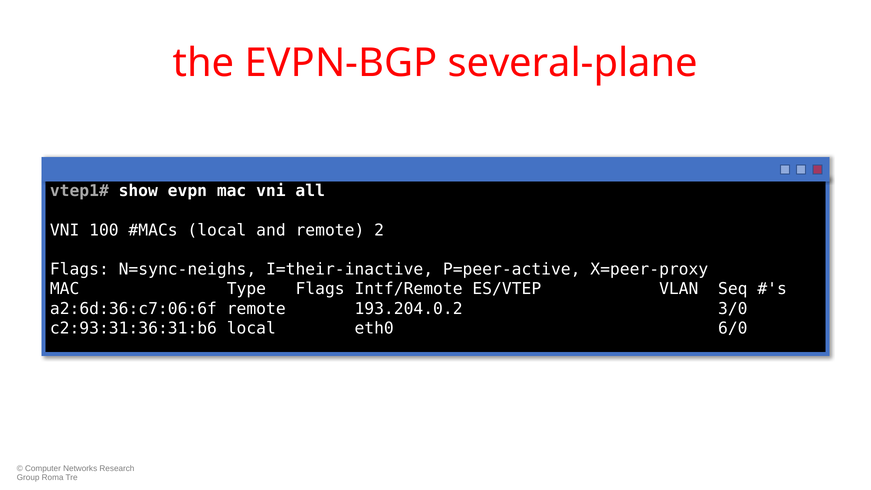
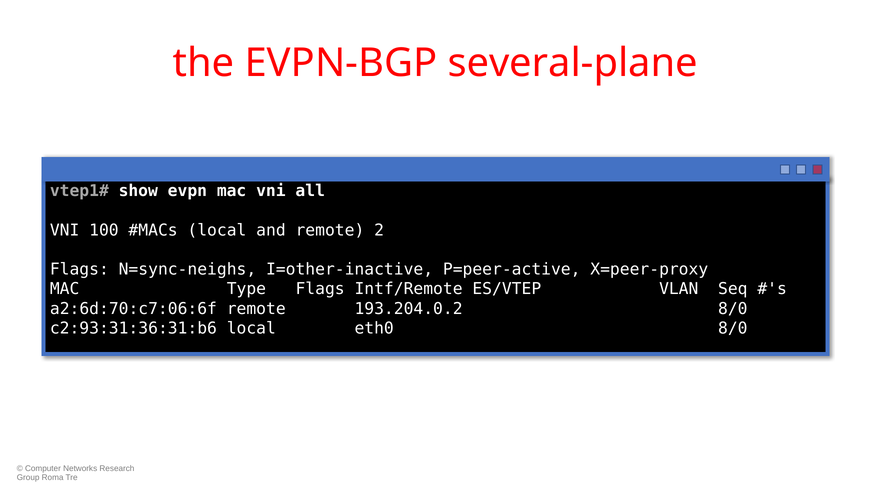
I=their-inactive: I=their-inactive -> I=other-inactive
a2:6d:36:c7:06:6f: a2:6d:36:c7:06:6f -> a2:6d:70:c7:06:6f
193.204.0.2 3/0: 3/0 -> 8/0
eth0 6/0: 6/0 -> 8/0
